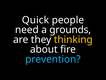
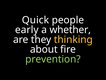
need: need -> early
grounds: grounds -> whether
prevention colour: light blue -> light green
